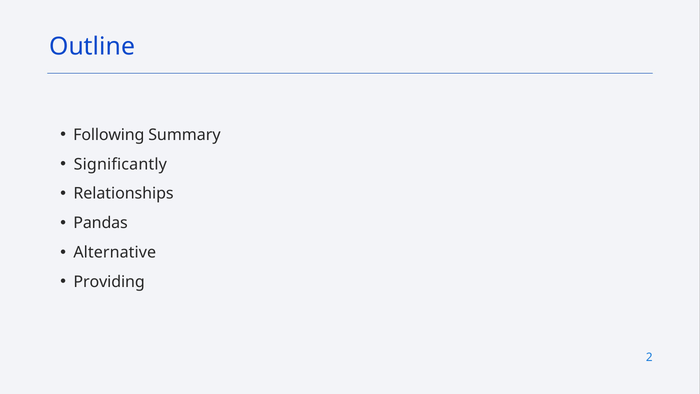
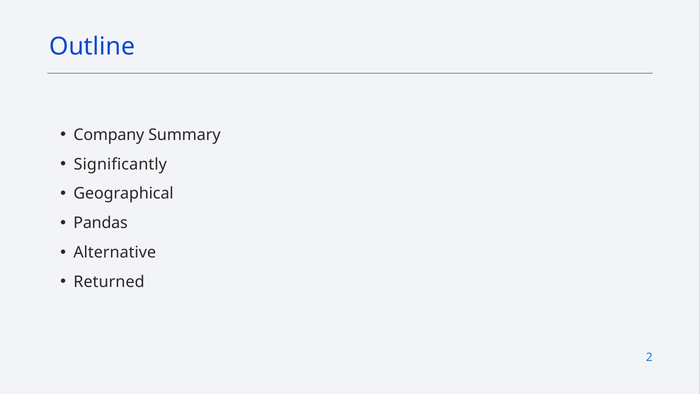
Following: Following -> Company
Relationships: Relationships -> Geographical
Providing: Providing -> Returned
